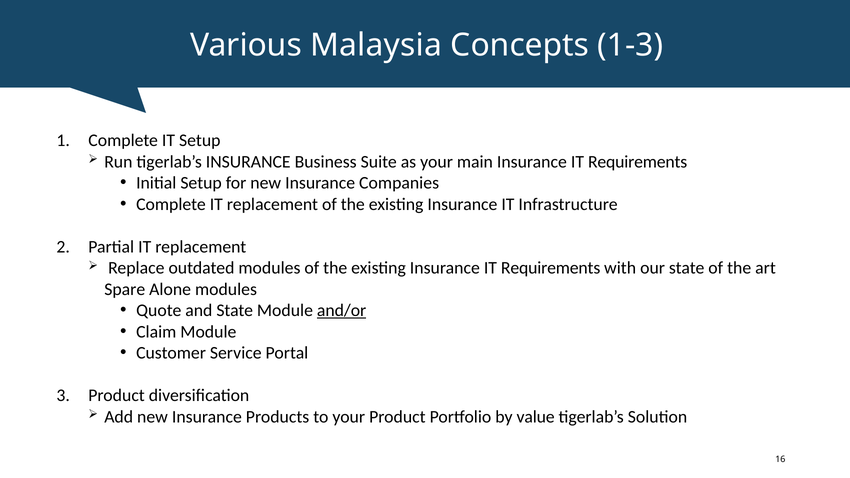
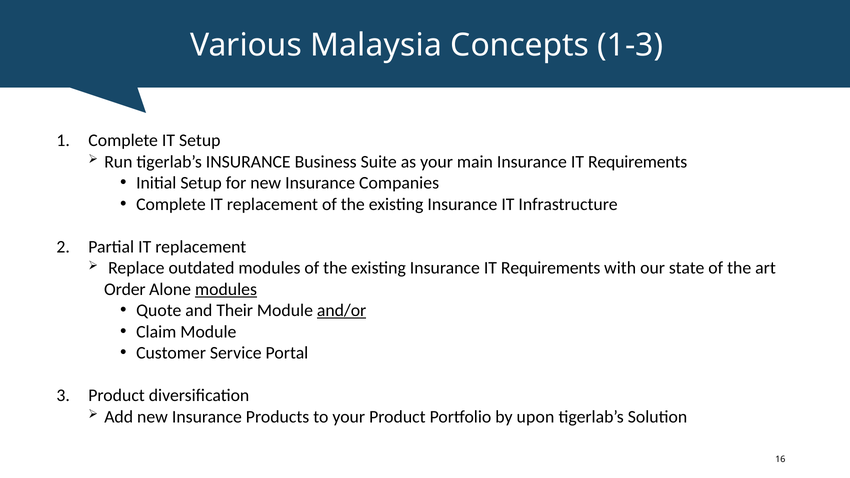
Spare: Spare -> Order
modules at (226, 289) underline: none -> present
and State: State -> Their
value: value -> upon
